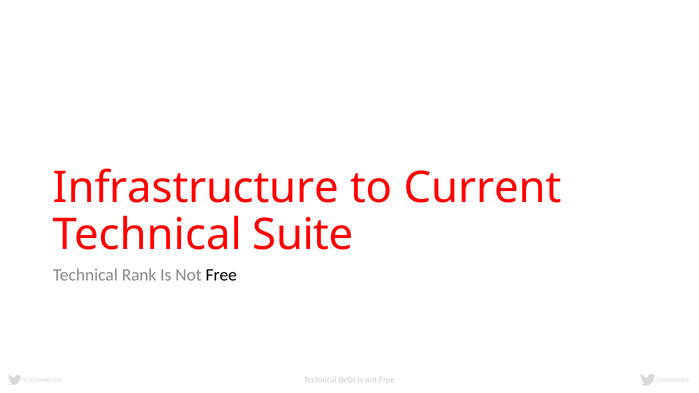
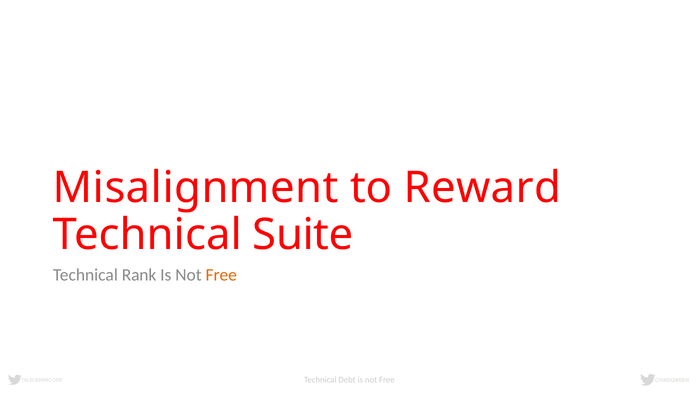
Infrastructure: Infrastructure -> Misalignment
Current: Current -> Reward
Free at (221, 275) colour: black -> orange
